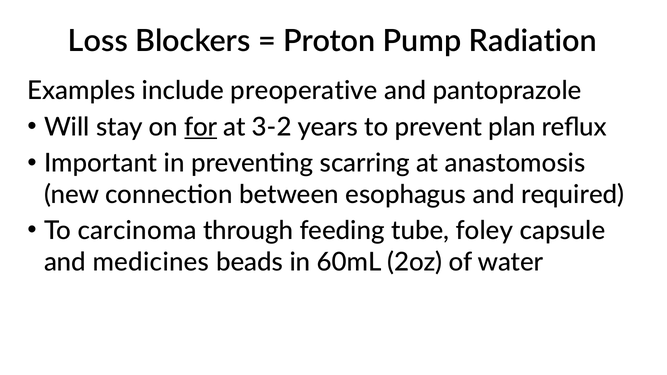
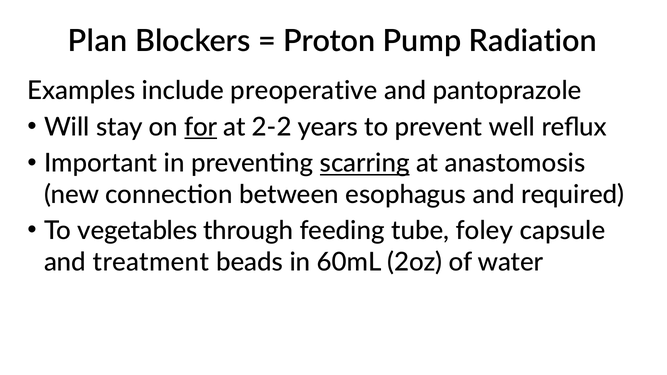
Loss: Loss -> Plan
3-2: 3-2 -> 2-2
plan: plan -> well
scarring underline: none -> present
carcinoma: carcinoma -> vegetables
medicines: medicines -> treatment
